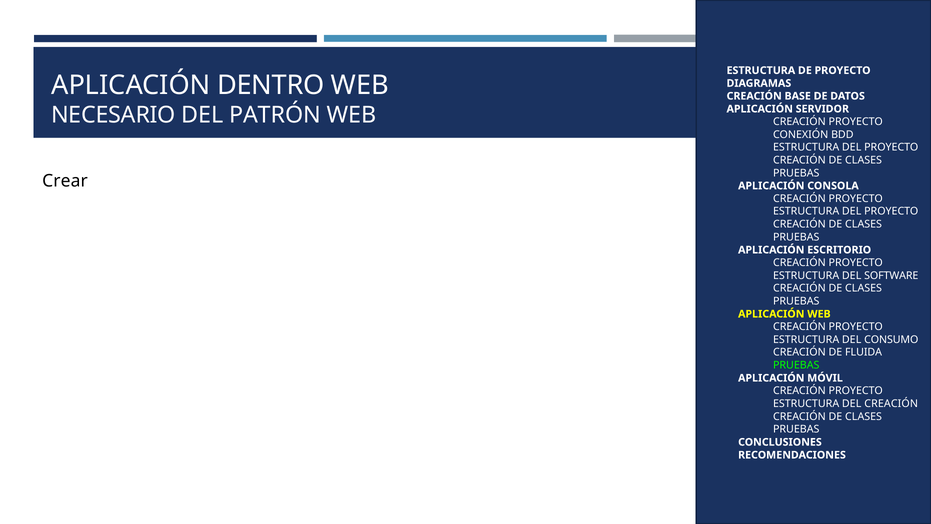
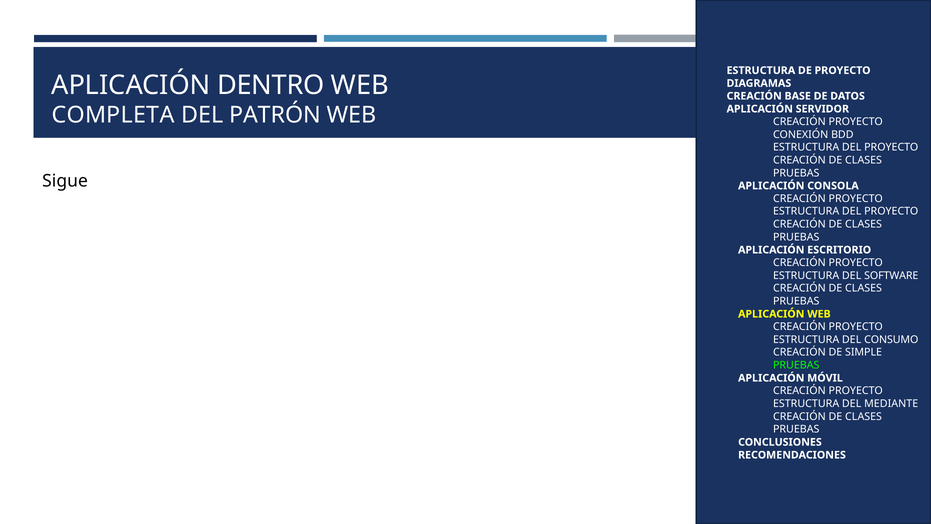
NECESARIO: NECESARIO -> COMPLETA
Crear: Crear -> Sigue
FLUIDA: FLUIDA -> SIMPLE
DEL CREACIÓN: CREACIÓN -> MEDIANTE
